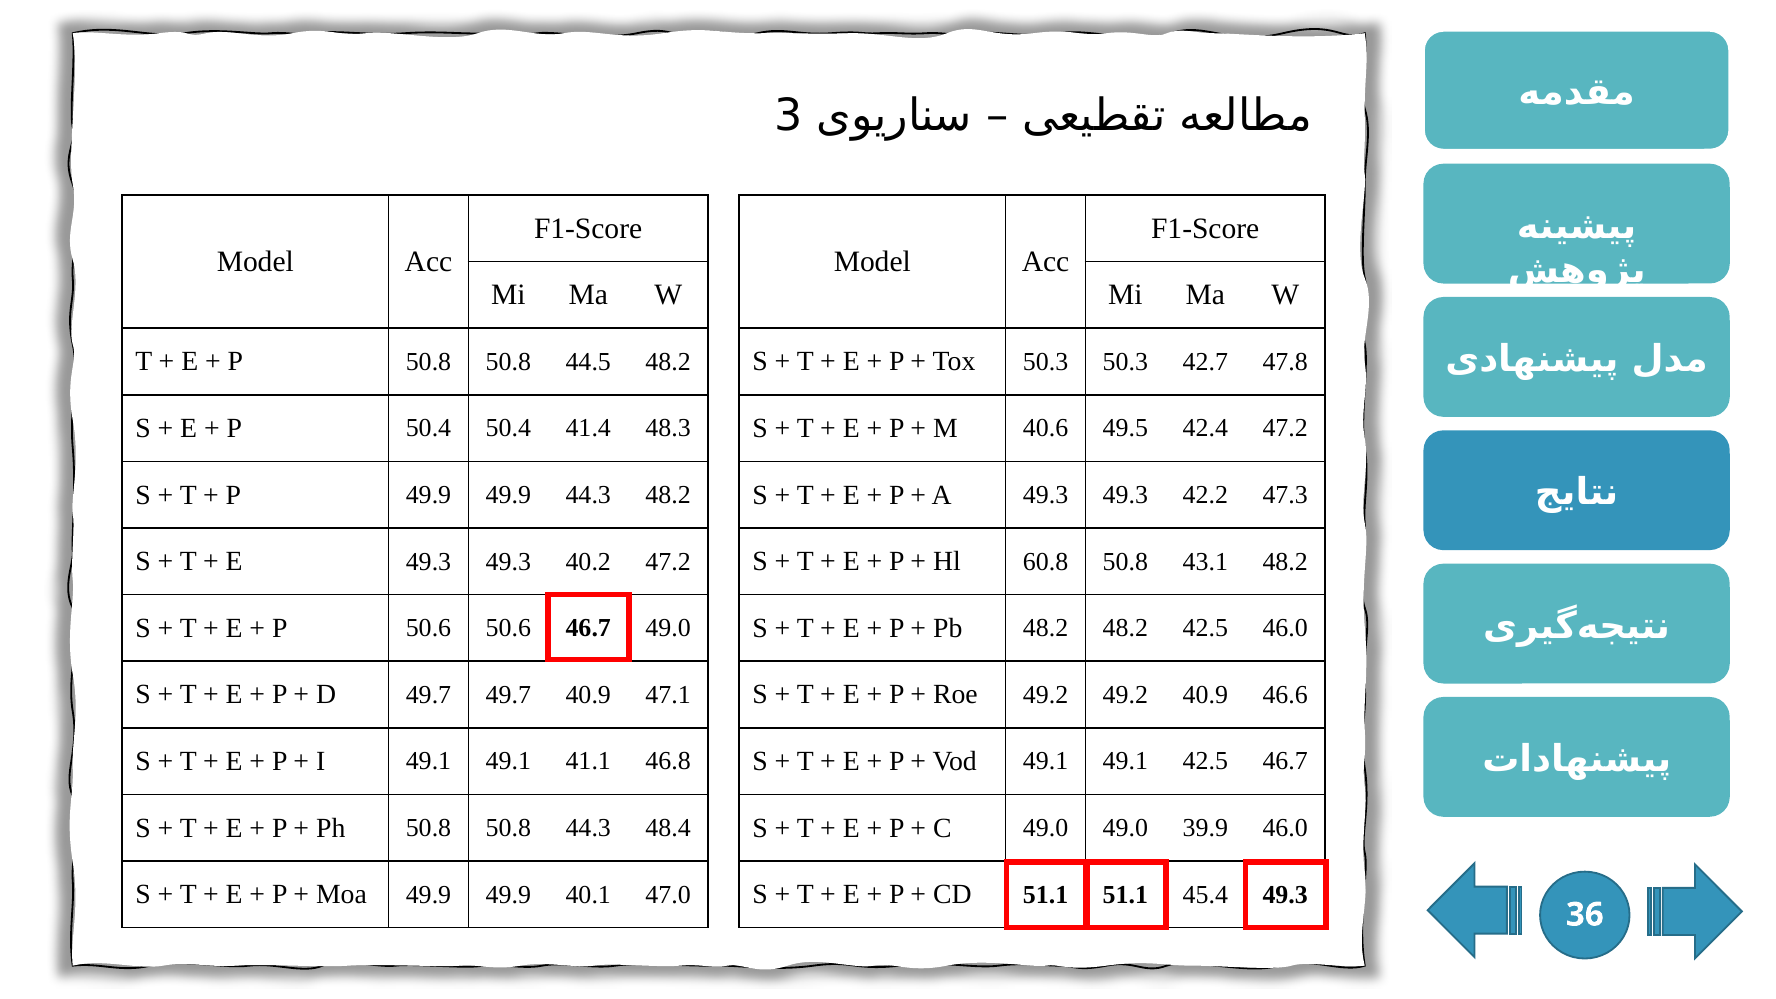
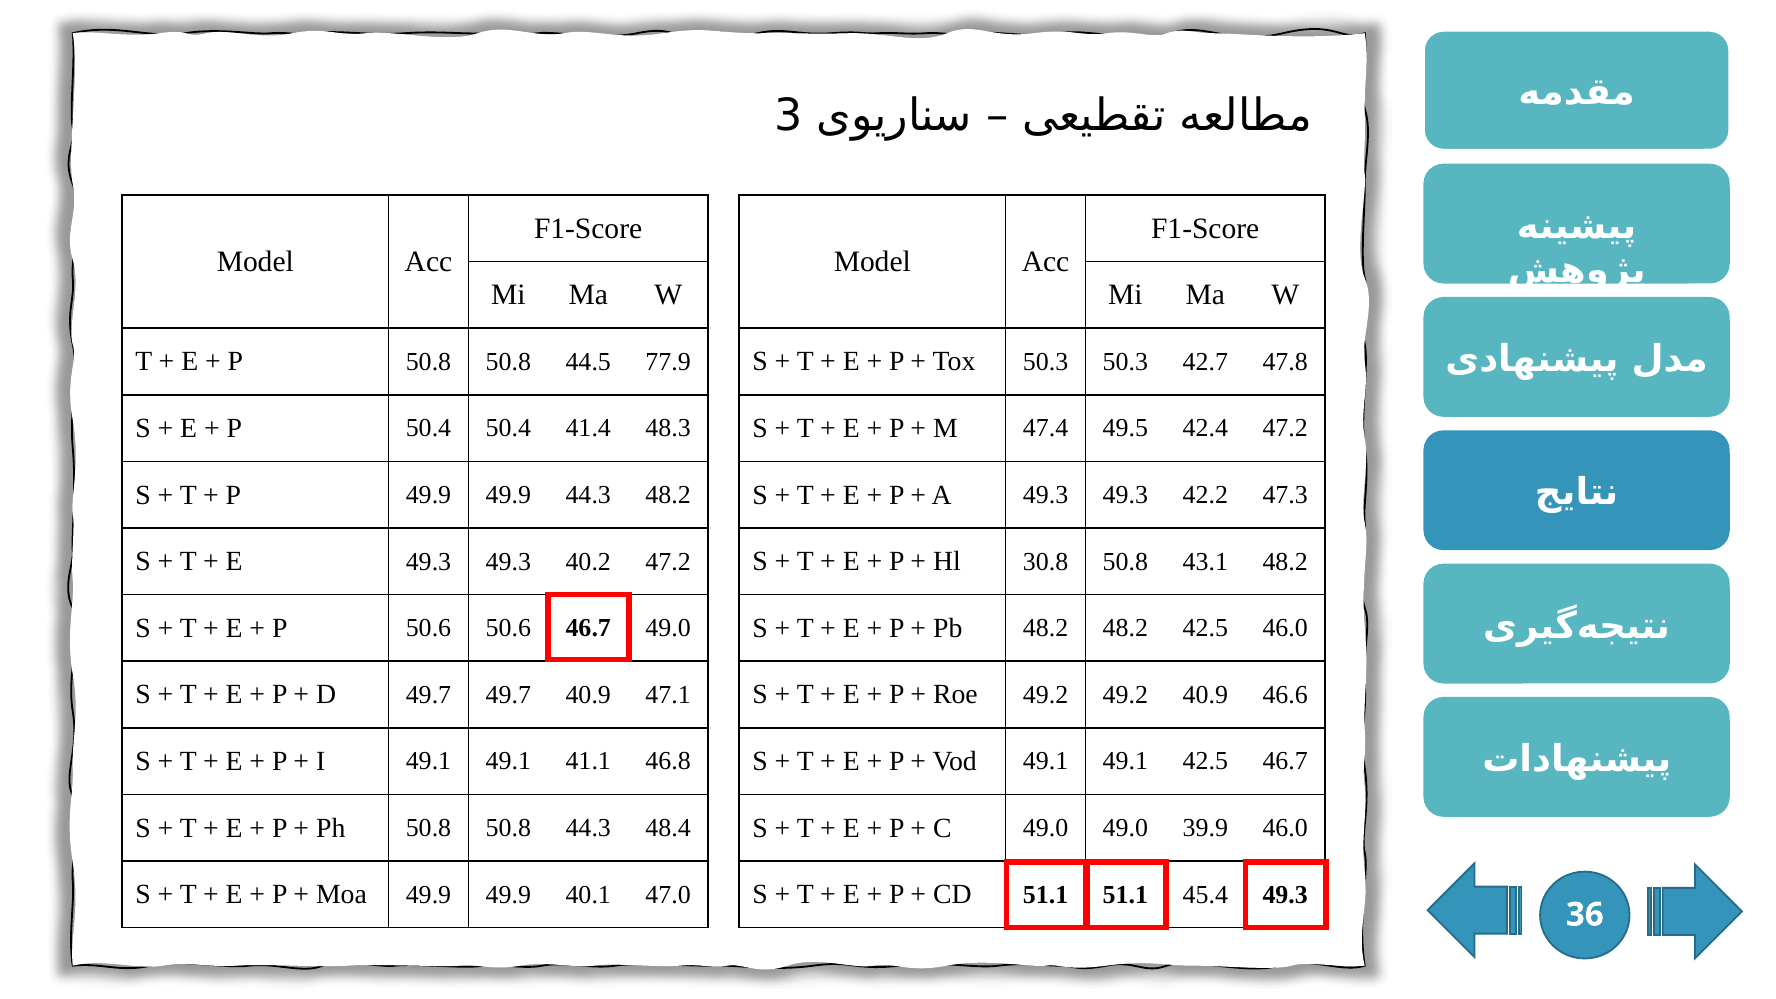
44.5 48.2: 48.2 -> 77.9
40.6: 40.6 -> 47.4
60.8: 60.8 -> 30.8
